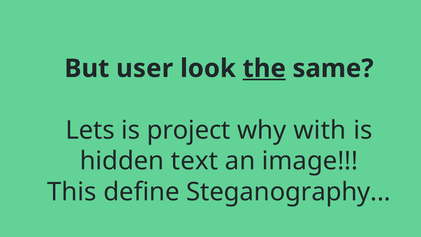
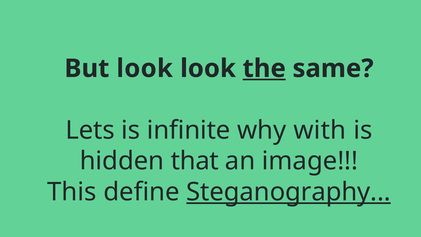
But user: user -> look
project: project -> infinite
text: text -> that
Steganography underline: none -> present
